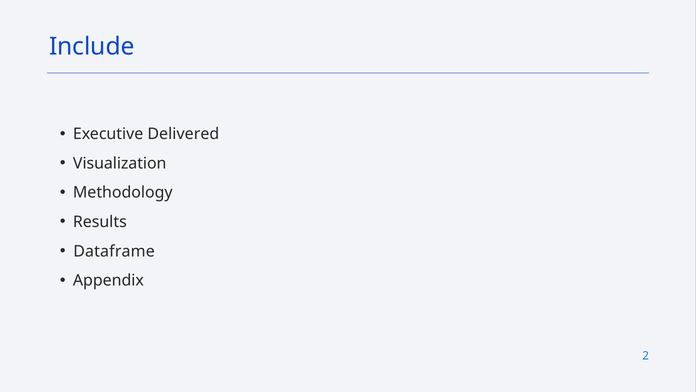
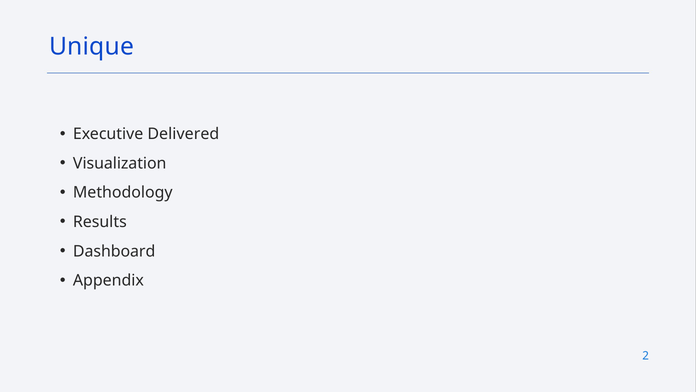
Include: Include -> Unique
Dataframe: Dataframe -> Dashboard
